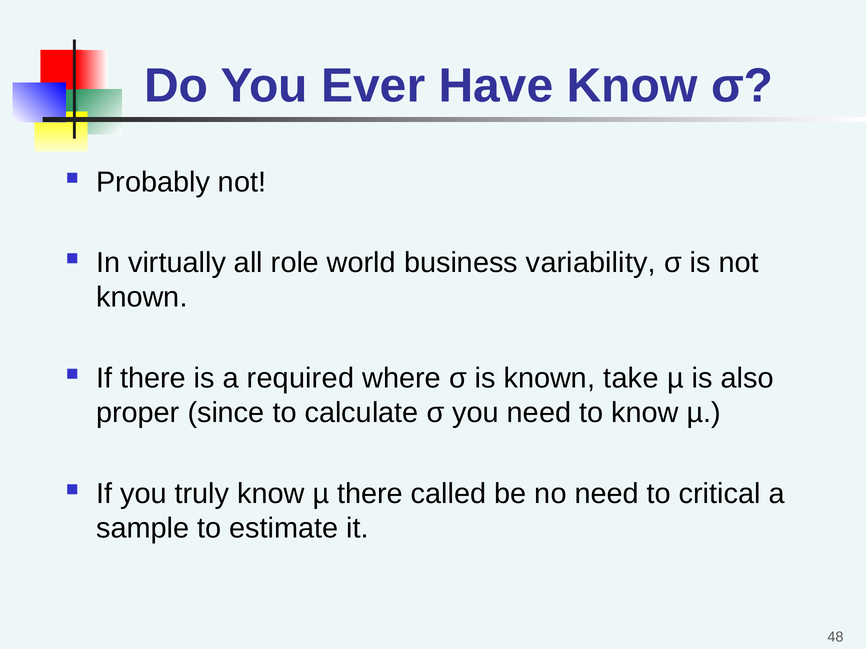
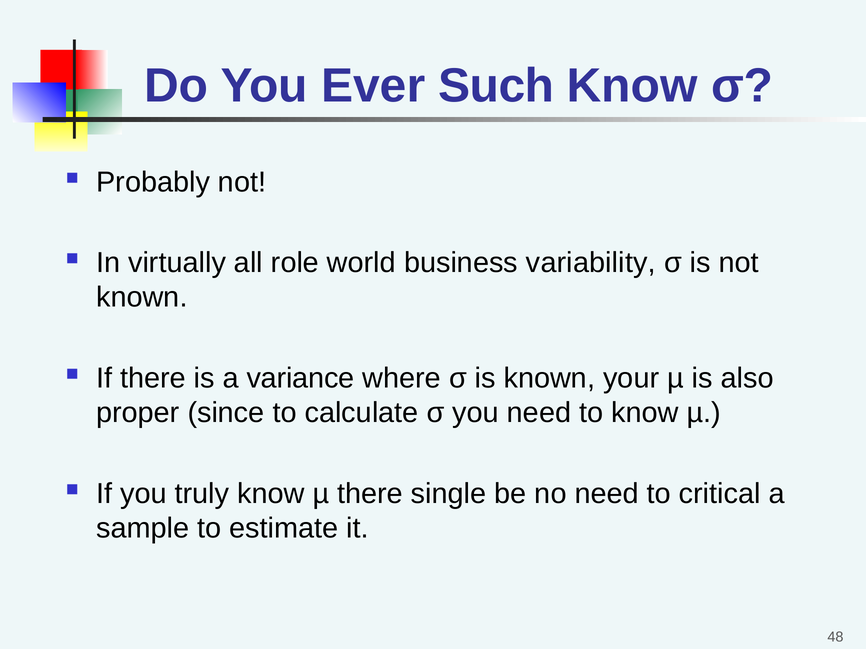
Have: Have -> Such
required: required -> variance
take: take -> your
called: called -> single
